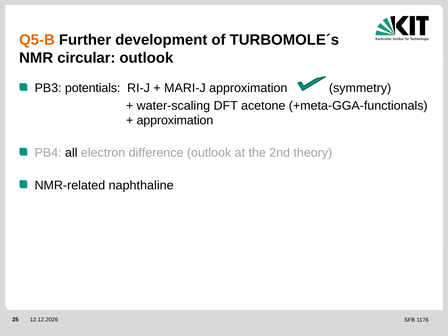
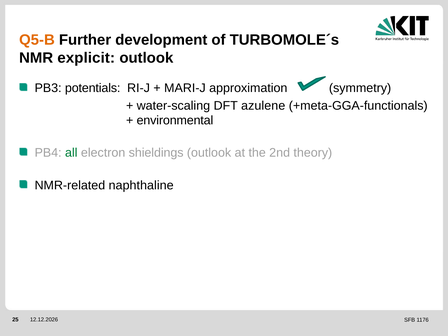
circular: circular -> explicit
acetone: acetone -> azulene
approximation at (175, 121): approximation -> environmental
all colour: black -> green
difference: difference -> shieldings
